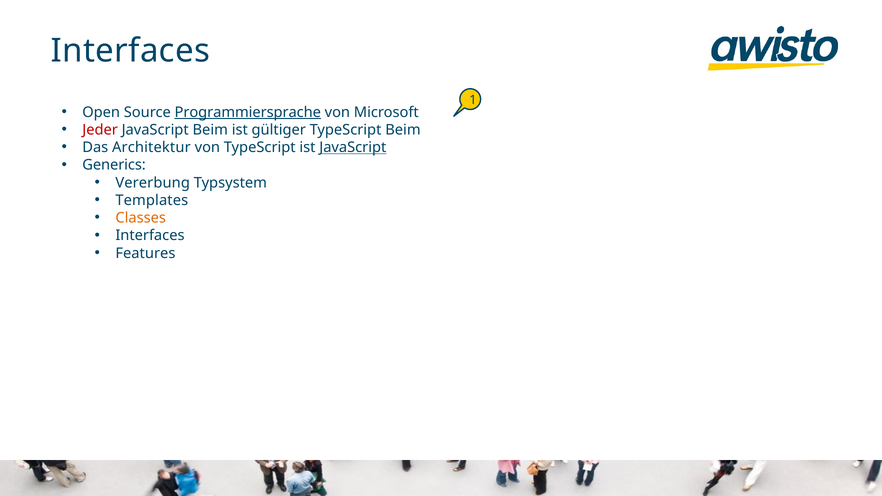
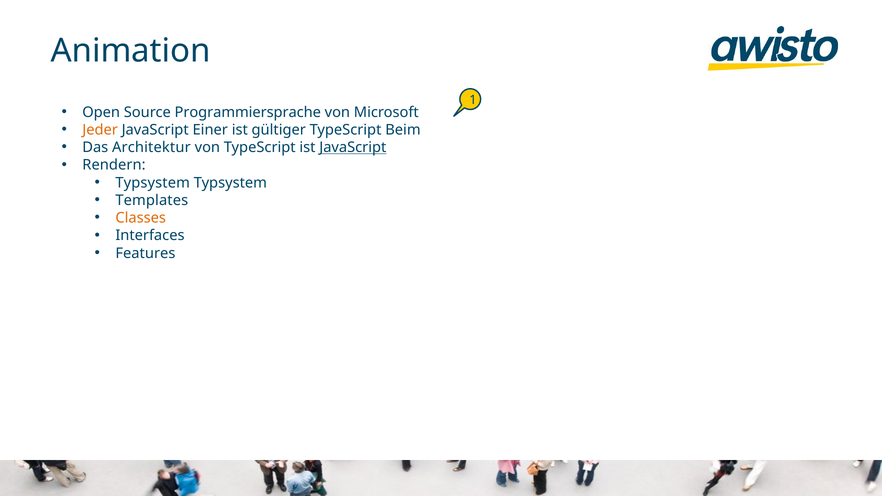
Interfaces at (130, 51): Interfaces -> Animation
Programmiersprache underline: present -> none
Jeder colour: red -> orange
JavaScript Beim: Beim -> Einer
Generics: Generics -> Rendern
Vererbung at (153, 183): Vererbung -> Typsystem
